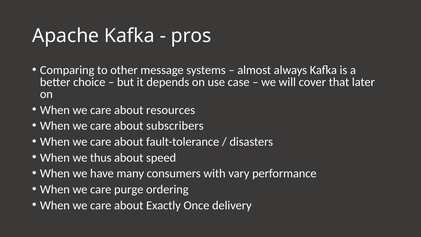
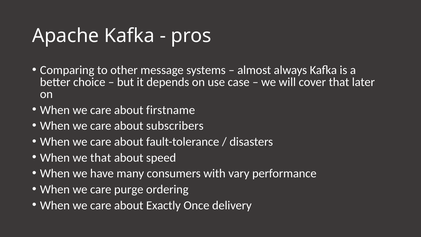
resources: resources -> firstname
we thus: thus -> that
